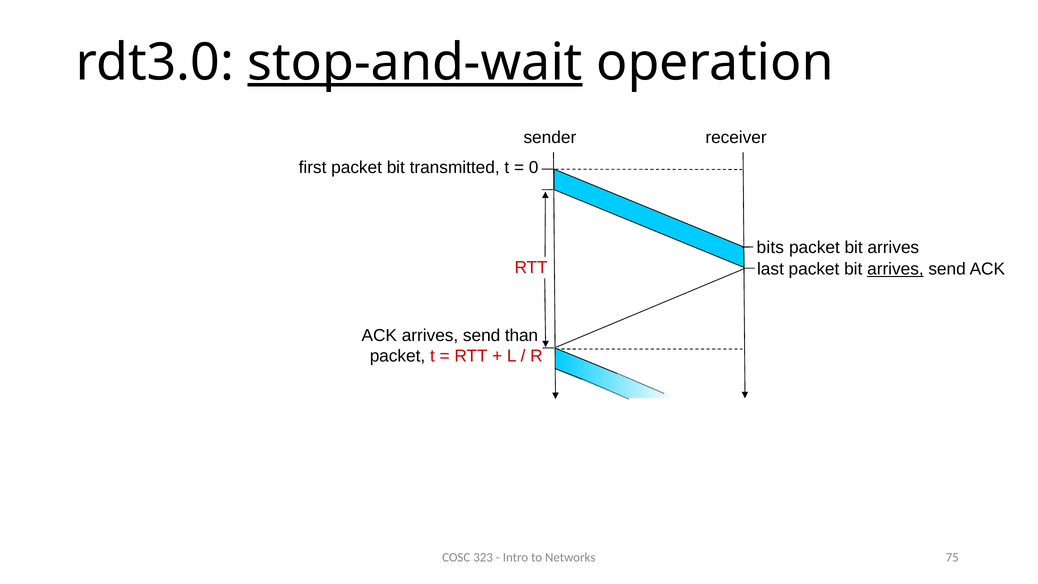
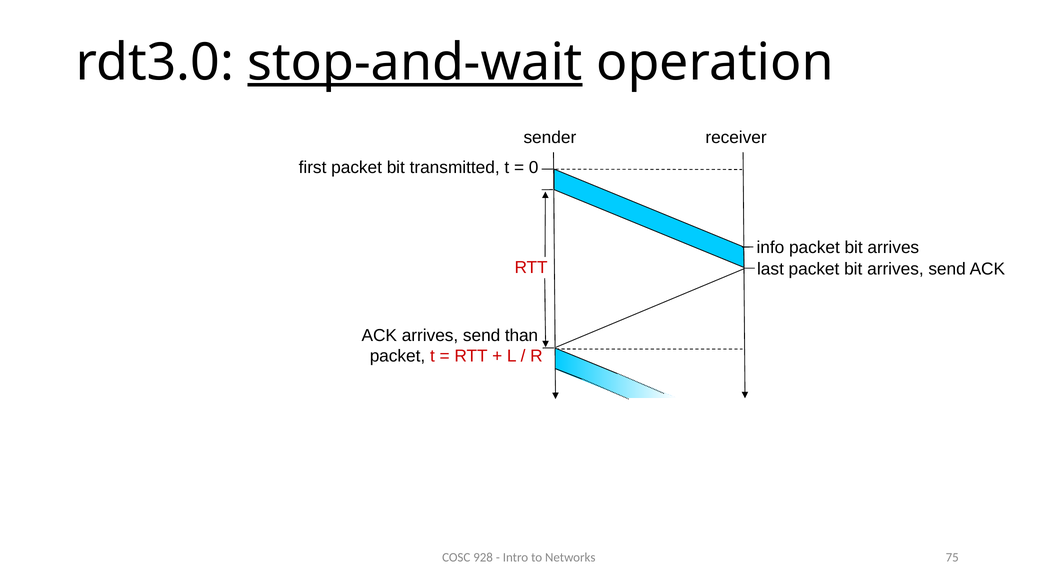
bits: bits -> info
arrives at (895, 269) underline: present -> none
323: 323 -> 928
